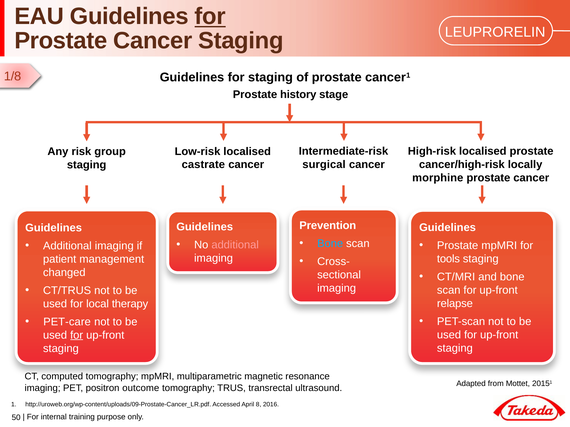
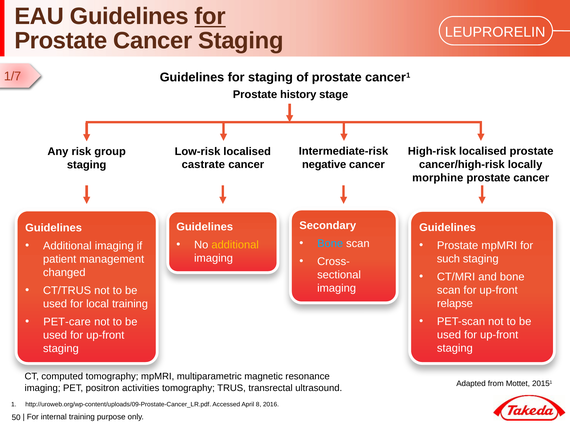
1/8: 1/8 -> 1/7
surgical: surgical -> negative
Prevention: Prevention -> Secondary
additional at (235, 245) colour: pink -> yellow
tools: tools -> such
local therapy: therapy -> training
for at (77, 335) underline: present -> none
outcome: outcome -> activities
